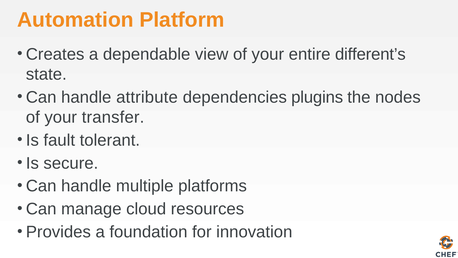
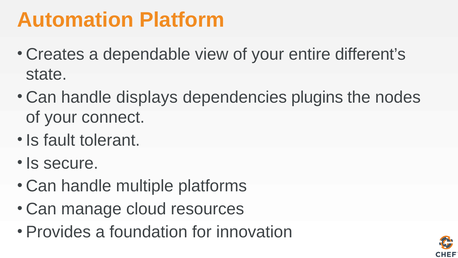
attribute: attribute -> displays
transfer: transfer -> connect
